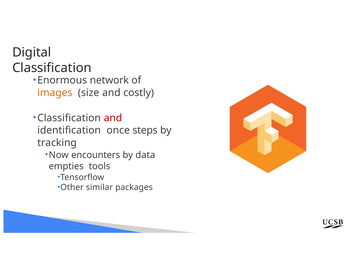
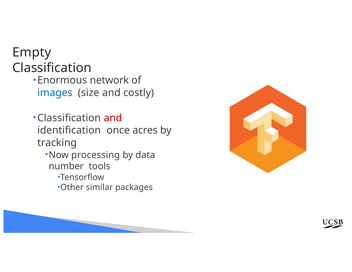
Digital: Digital -> Empty
images colour: orange -> blue
steps: steps -> acres
encounters: encounters -> processing
empties: empties -> number
